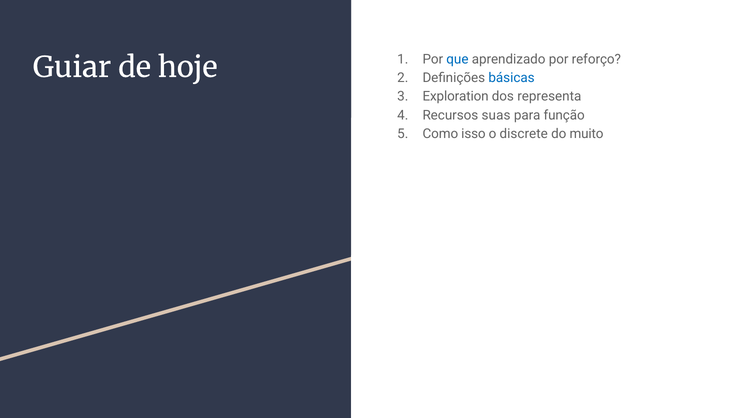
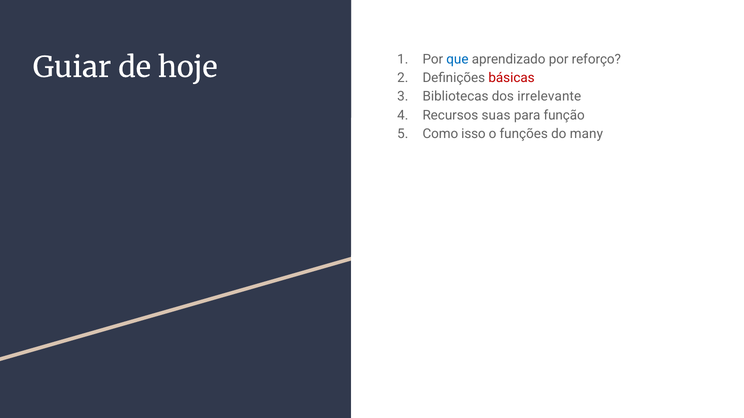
básicas colour: blue -> red
Exploration: Exploration -> Bibliotecas
representa: representa -> irrelevante
discrete: discrete -> funções
muito: muito -> many
